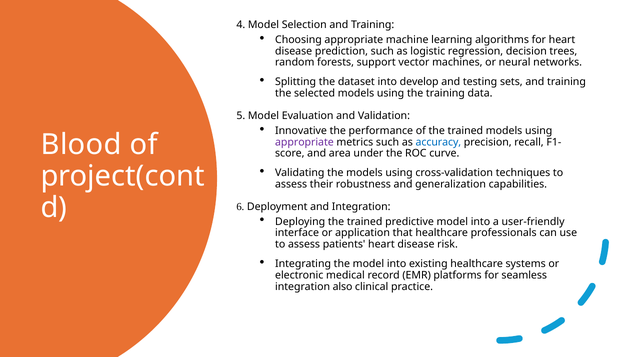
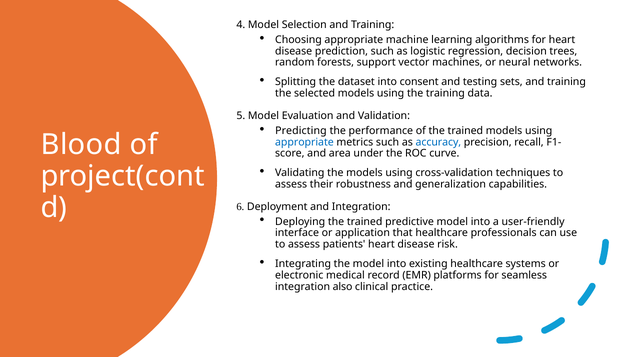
develop: develop -> consent
Innovative: Innovative -> Predicting
appropriate at (304, 142) colour: purple -> blue
